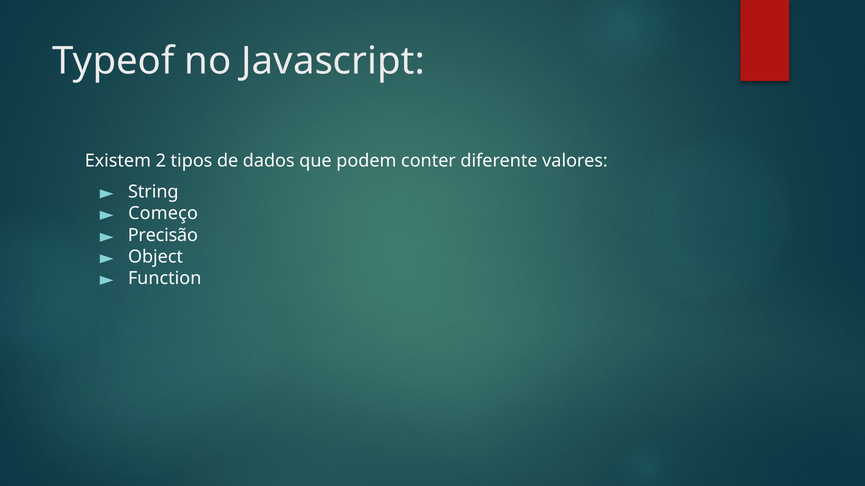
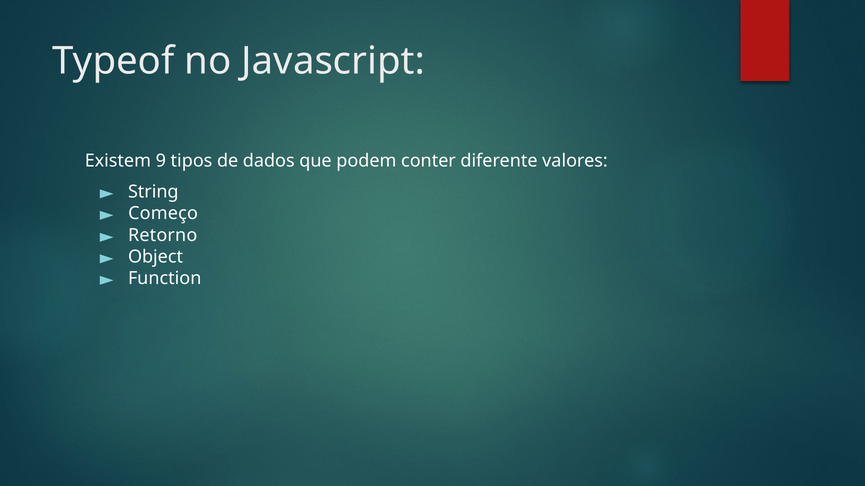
2: 2 -> 9
Precisão: Precisão -> Retorno
